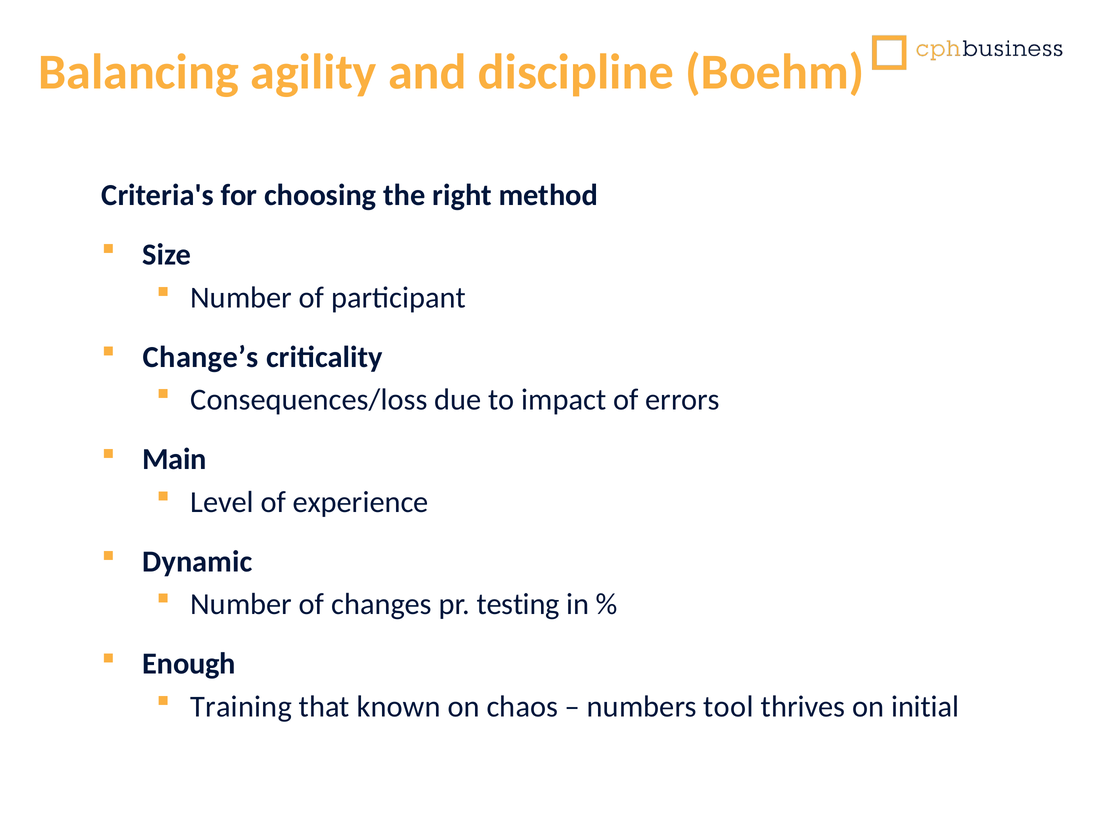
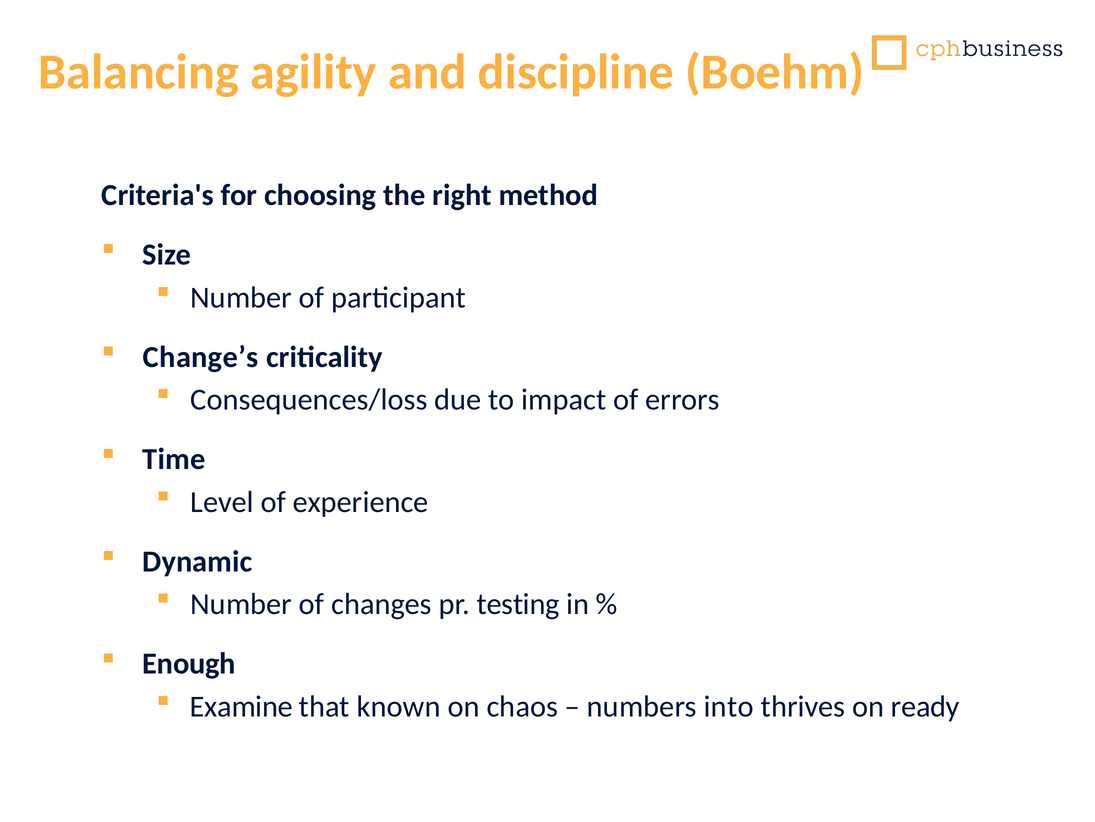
Main: Main -> Time
Training: Training -> Examine
tool: tool -> into
initial: initial -> ready
